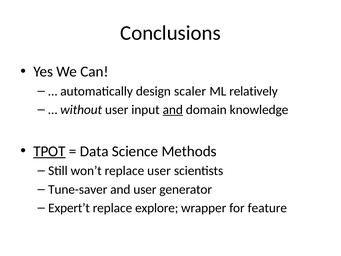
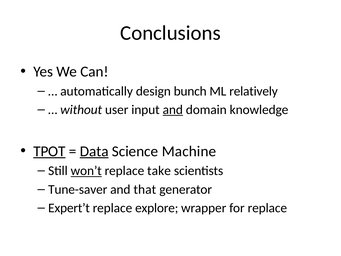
scaler: scaler -> bunch
Data underline: none -> present
Methods: Methods -> Machine
won’t underline: none -> present
replace user: user -> take
and user: user -> that
for feature: feature -> replace
